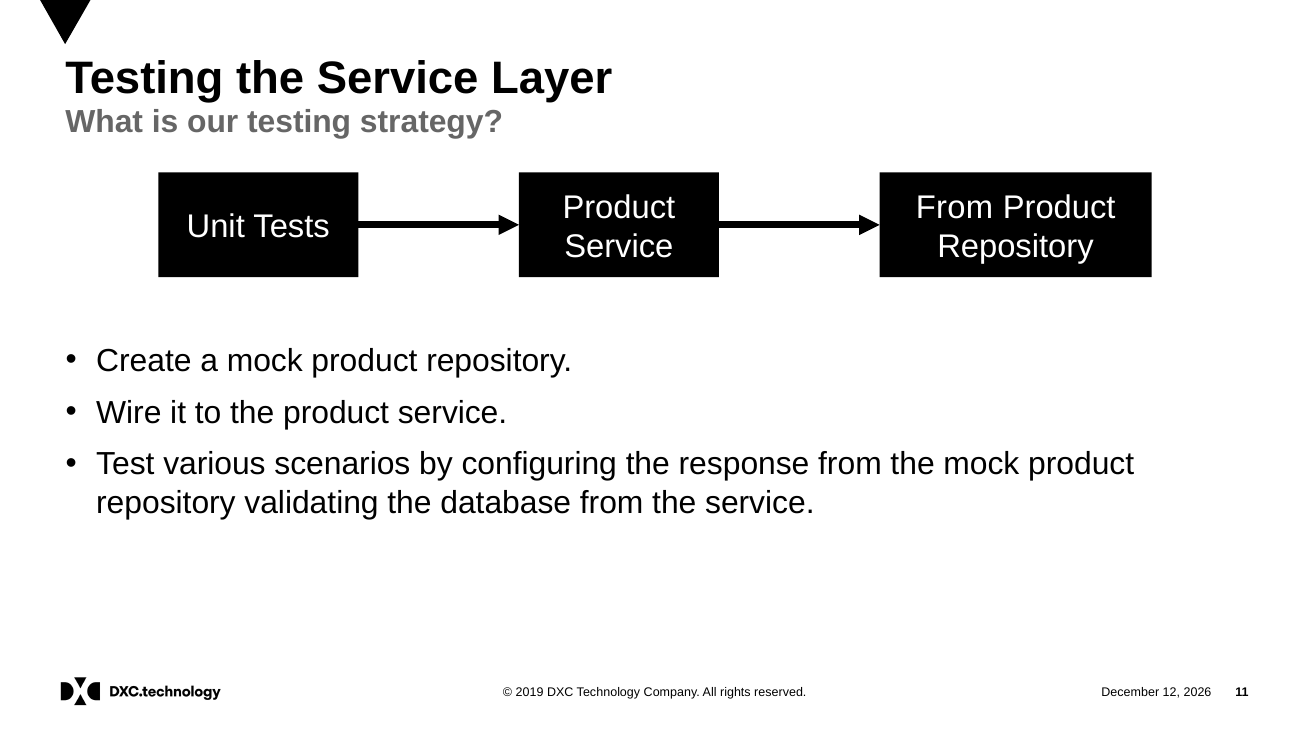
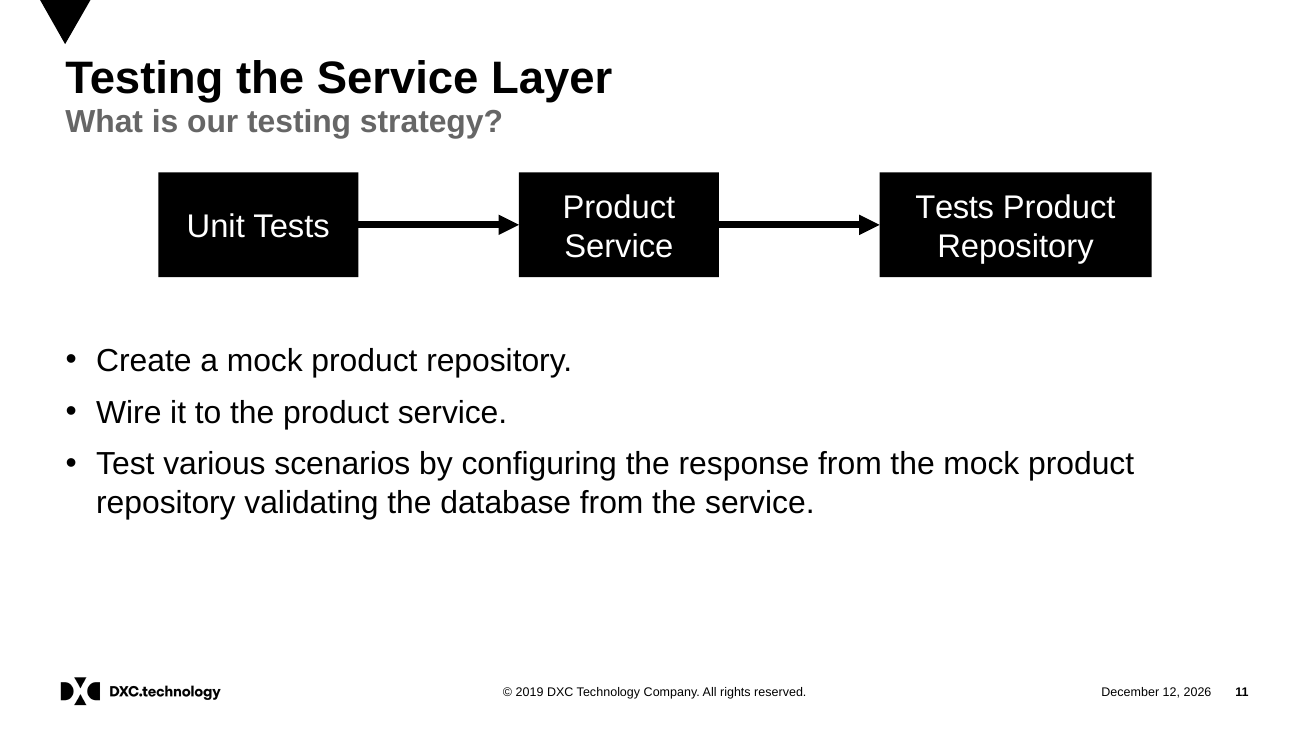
From at (954, 207): From -> Tests
